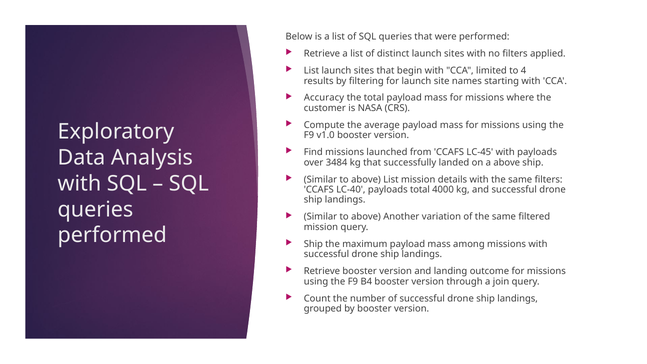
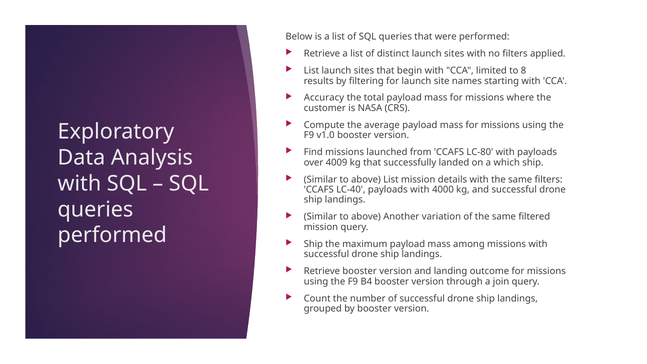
4: 4 -> 8
LC-45: LC-45 -> LC-80
3484: 3484 -> 4009
a above: above -> which
payloads total: total -> with
